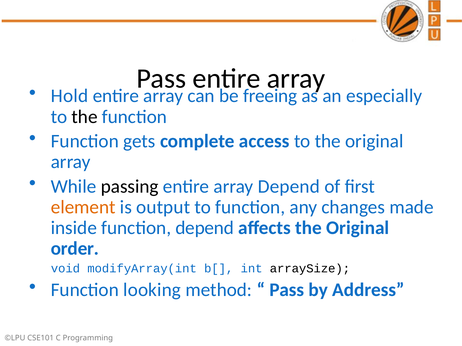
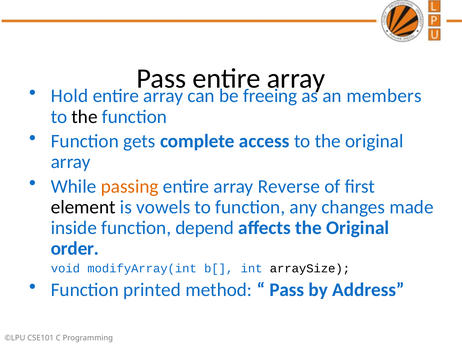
especially: especially -> members
passing colour: black -> orange
array Depend: Depend -> Reverse
element colour: orange -> black
output: output -> vowels
looking: looking -> printed
